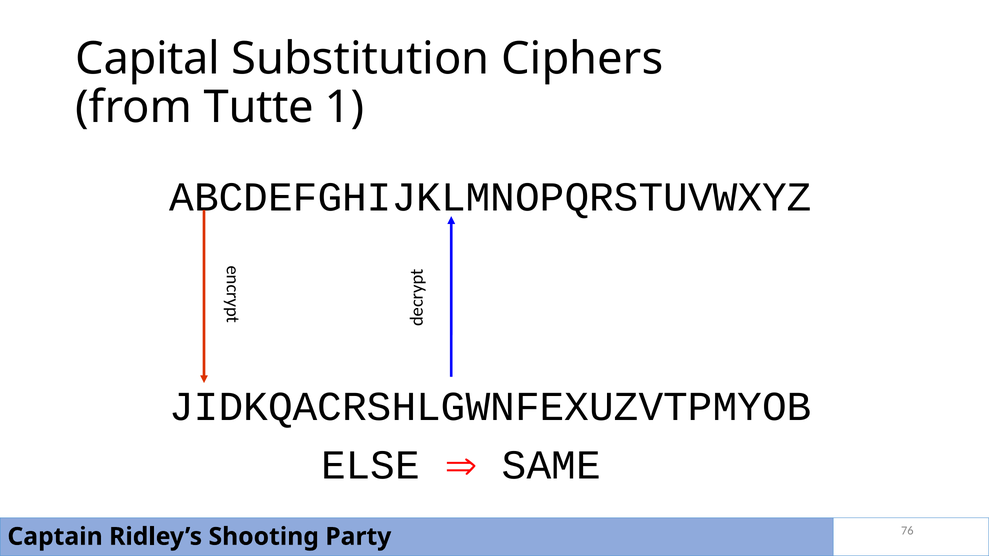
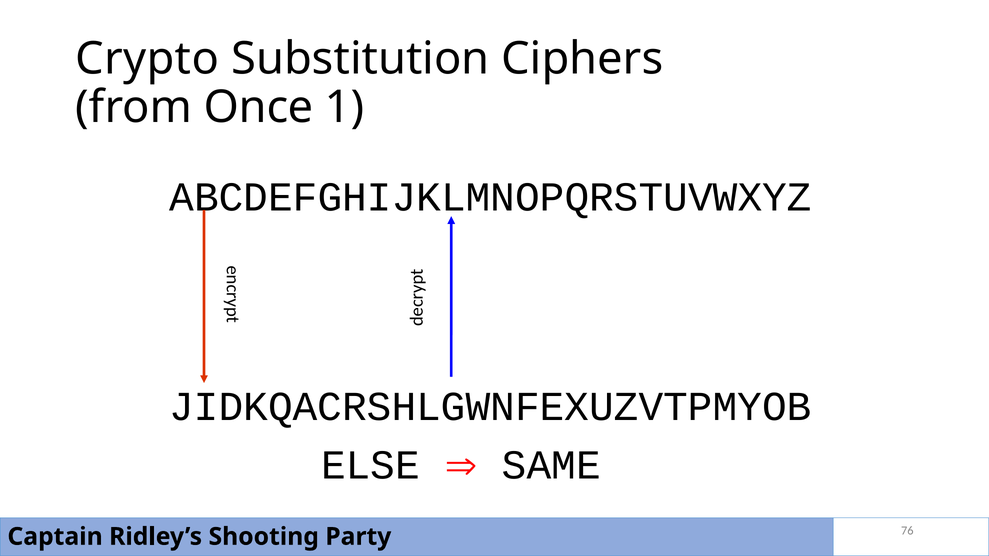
Capital: Capital -> Crypto
Tutte: Tutte -> Once
